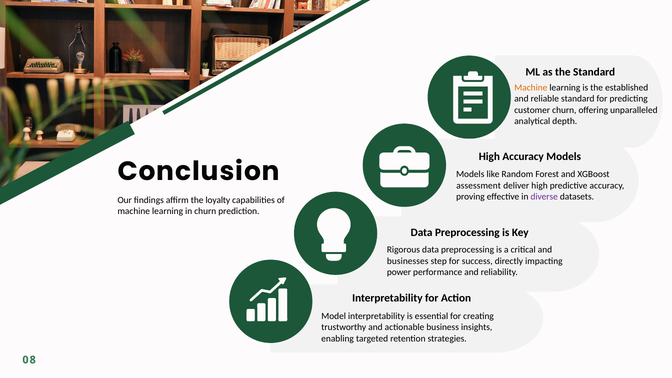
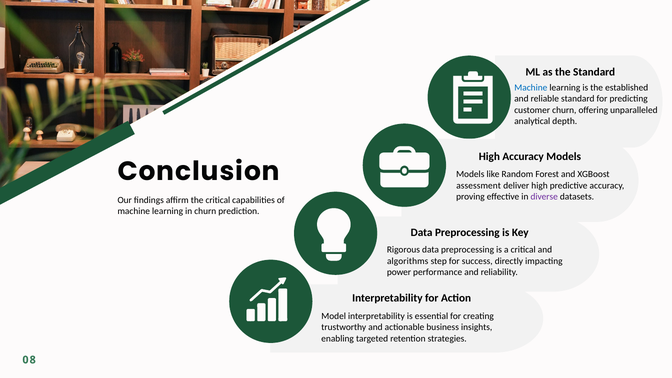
Machine at (531, 88) colour: orange -> blue
the loyalty: loyalty -> critical
businesses: businesses -> algorithms
